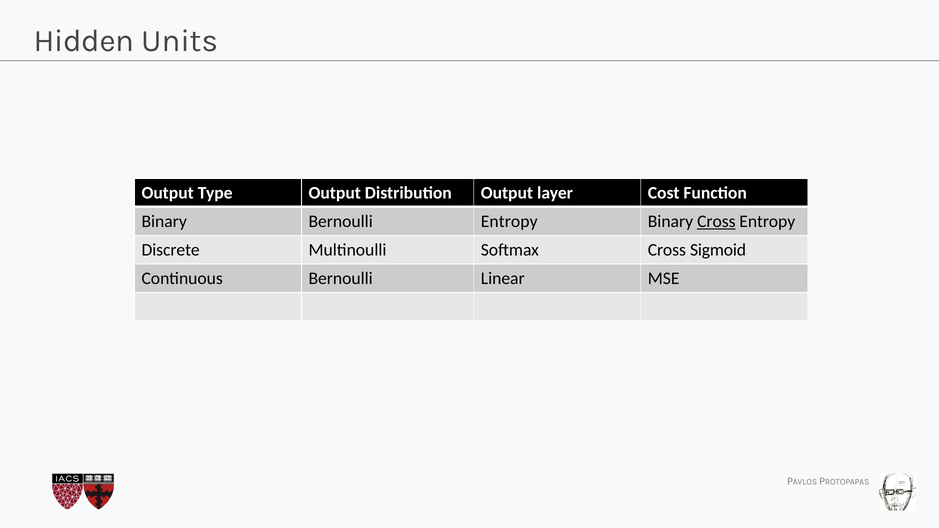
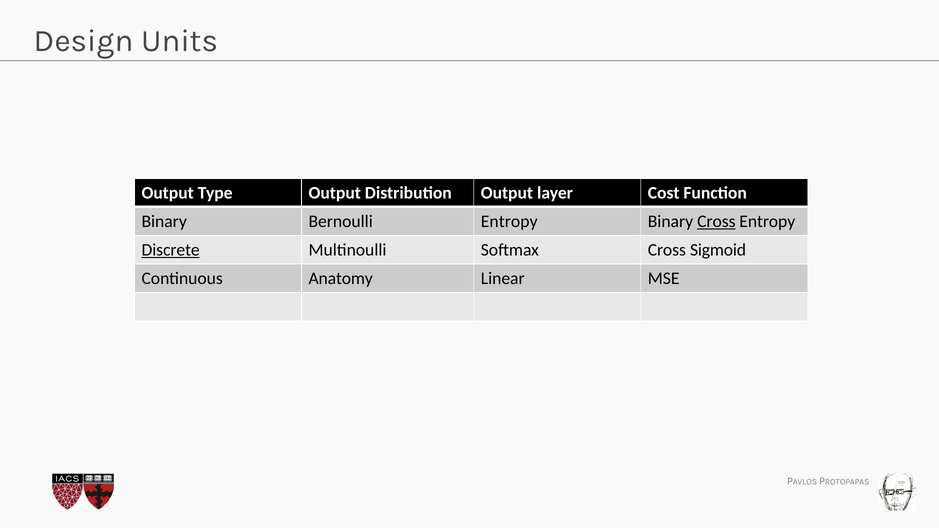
Hidden: Hidden -> Design
Discrete underline: none -> present
Continuous Bernoulli: Bernoulli -> Anatomy
